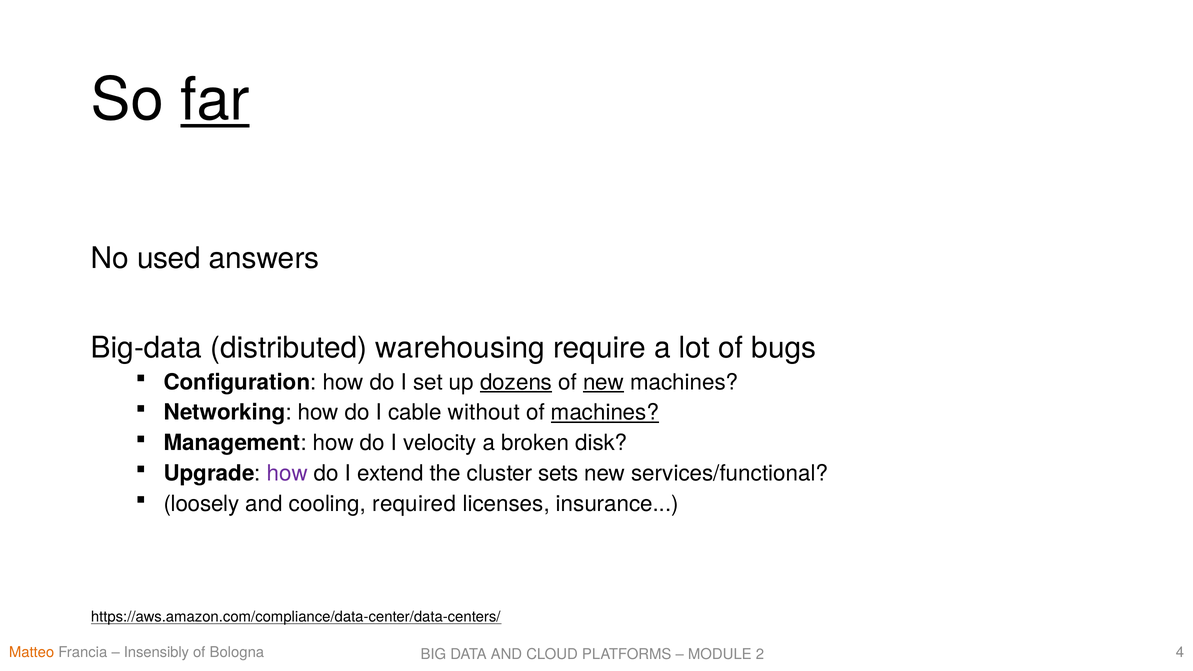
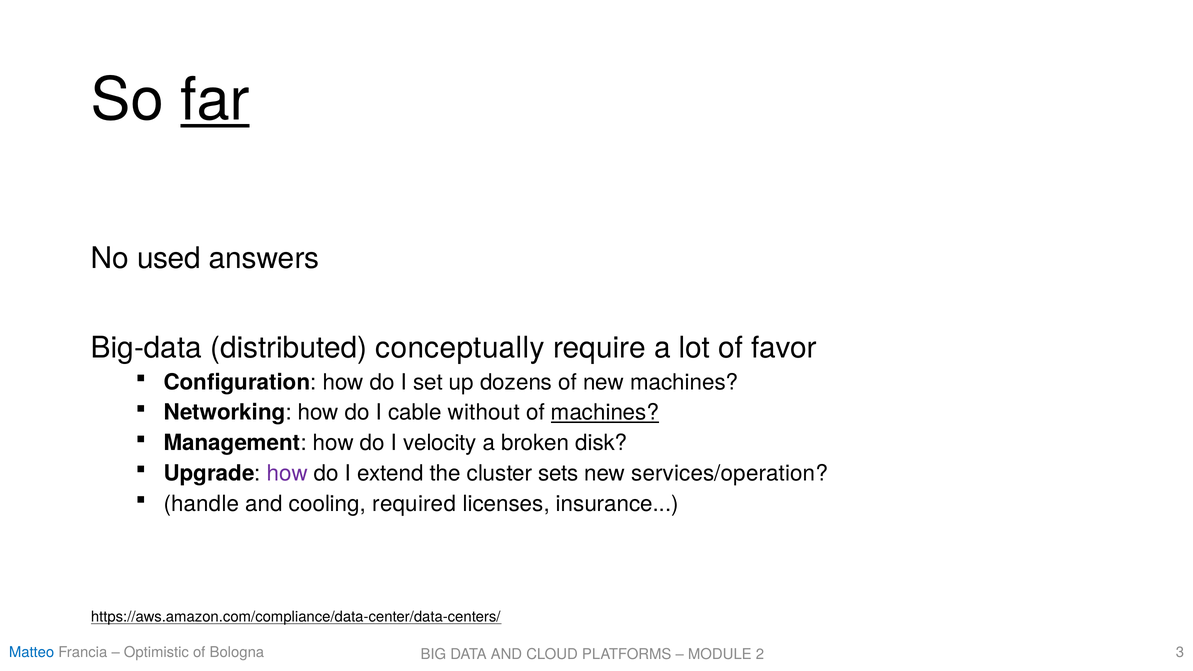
warehousing: warehousing -> conceptually
bugs: bugs -> favor
dozens underline: present -> none
new at (604, 382) underline: present -> none
services/functional: services/functional -> services/operation
loosely: loosely -> handle
Matteo colour: orange -> blue
Insensibly: Insensibly -> Optimistic
4: 4 -> 3
